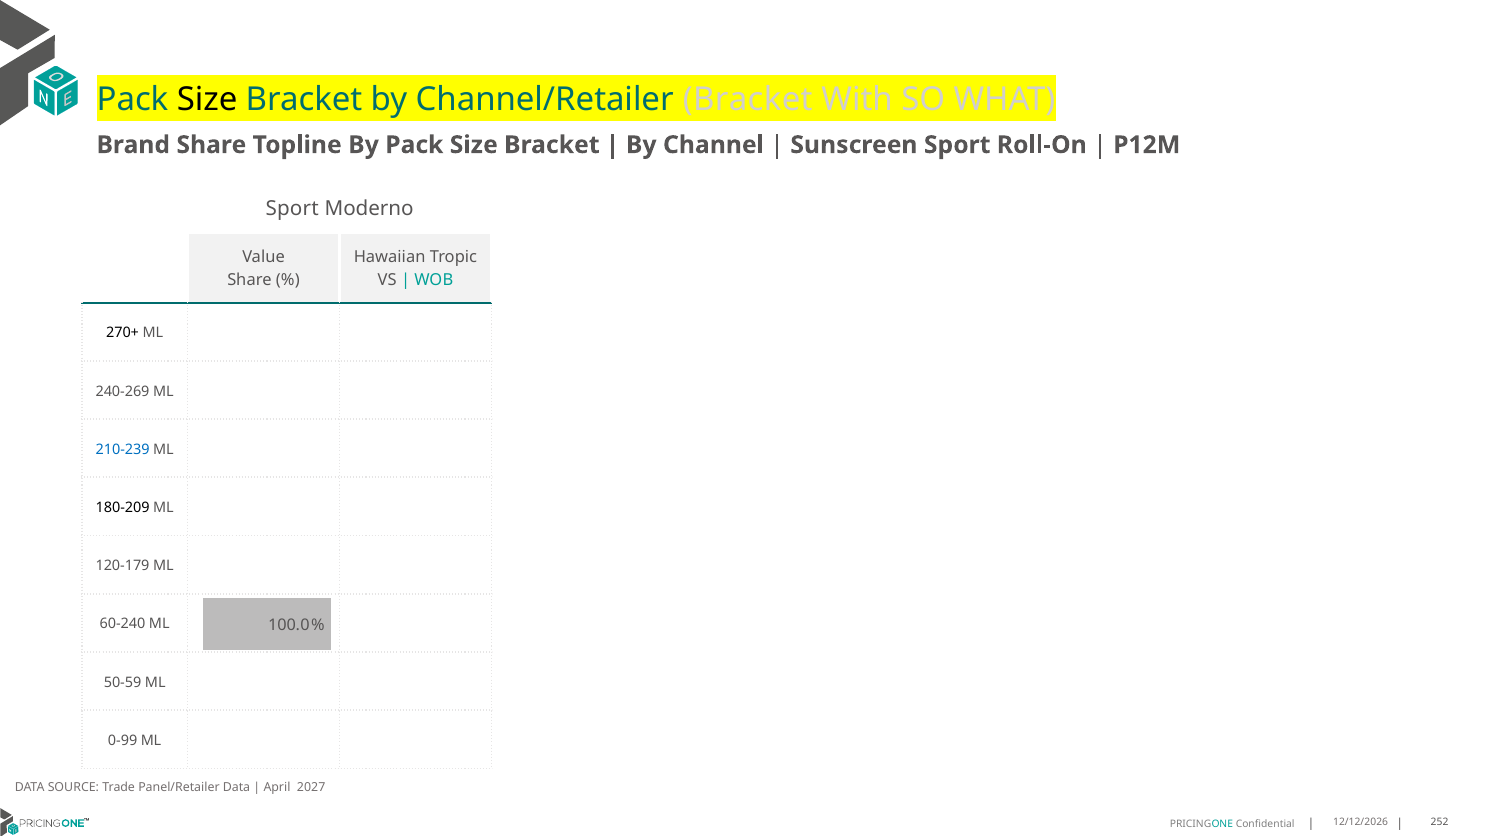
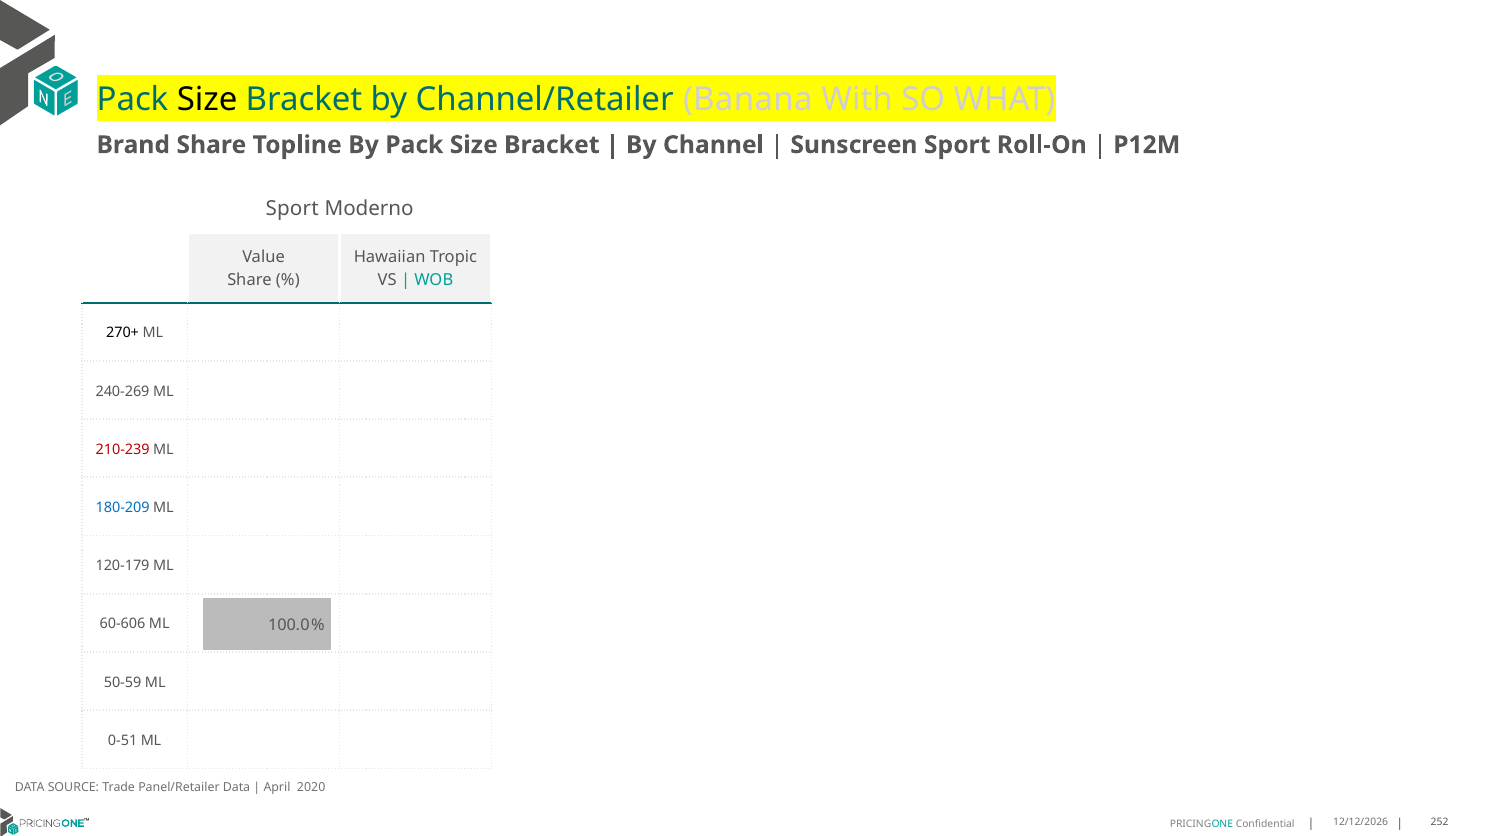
Channel/Retailer Bracket: Bracket -> Banana
210-239 colour: blue -> red
180-209 colour: black -> blue
60-240: 60-240 -> 60-606
0-99: 0-99 -> 0-51
2027: 2027 -> 2020
